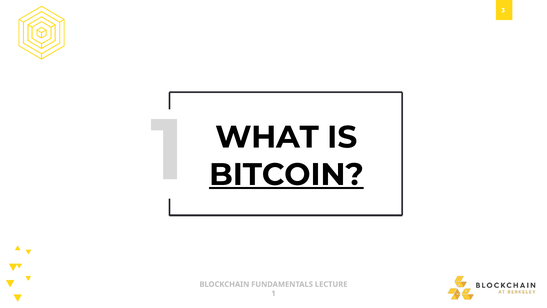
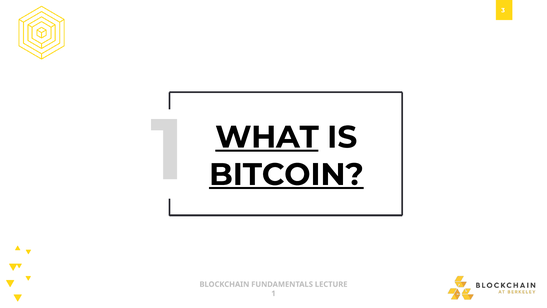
WHAT underline: none -> present
